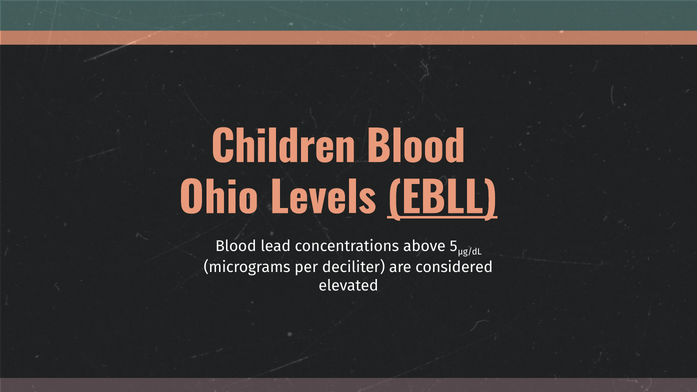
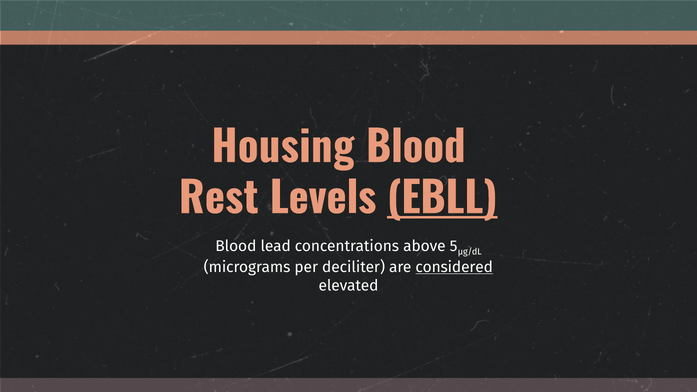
Children: Children -> Housing
Ohio: Ohio -> Rest
considered underline: none -> present
